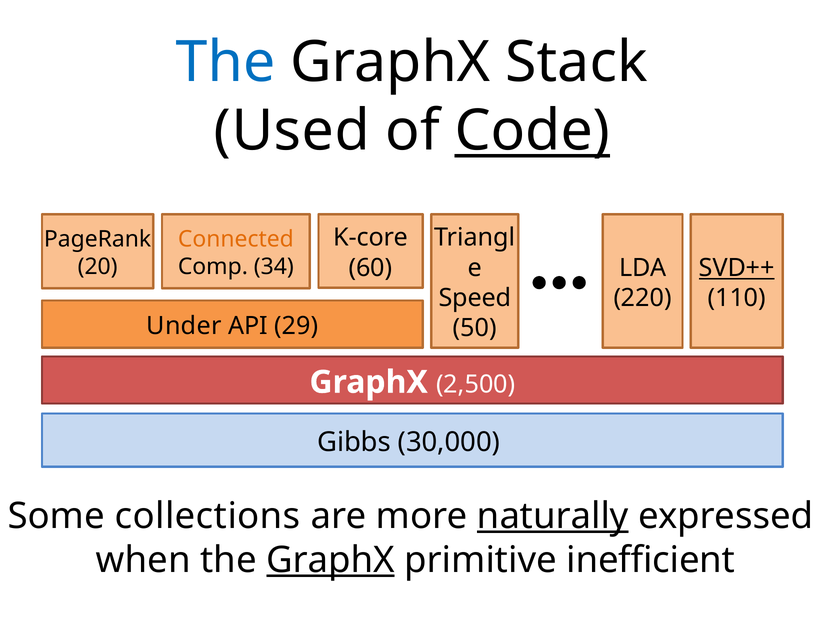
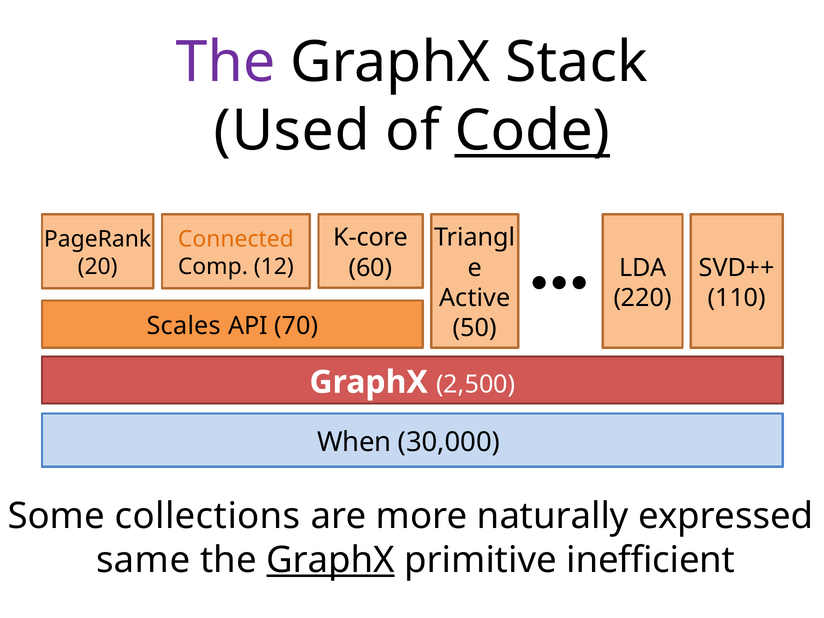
The at (226, 62) colour: blue -> purple
34: 34 -> 12
SVD++ underline: present -> none
Speed: Speed -> Active
Under: Under -> Scales
29: 29 -> 70
Gibbs: Gibbs -> When
naturally underline: present -> none
when: when -> same
